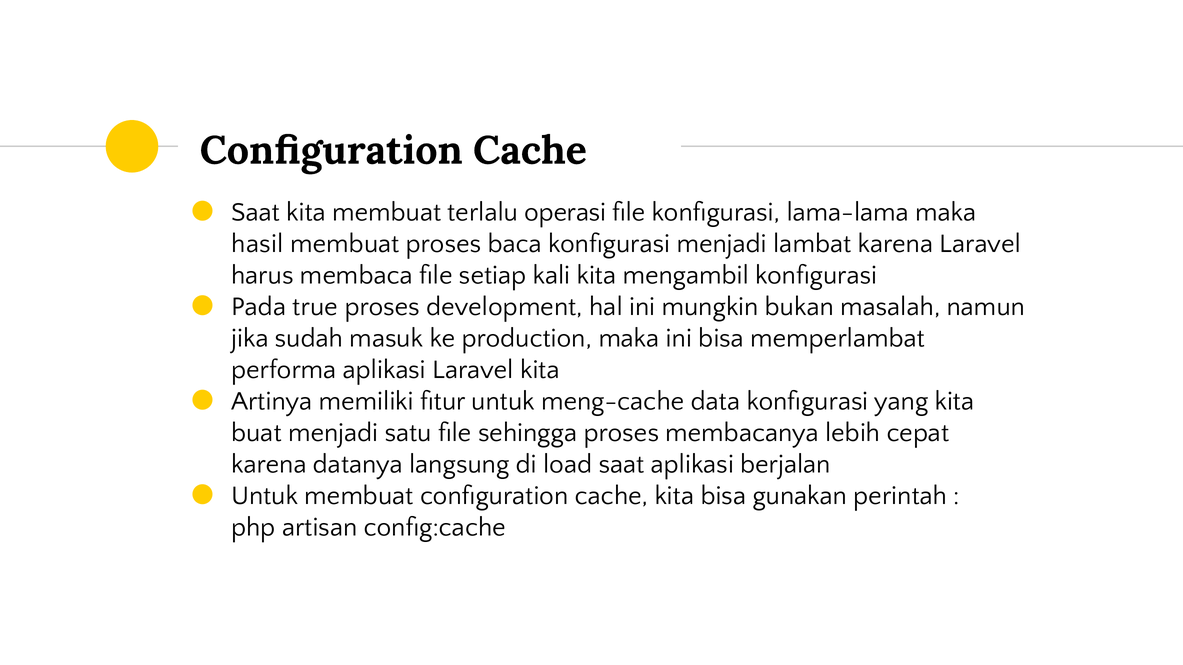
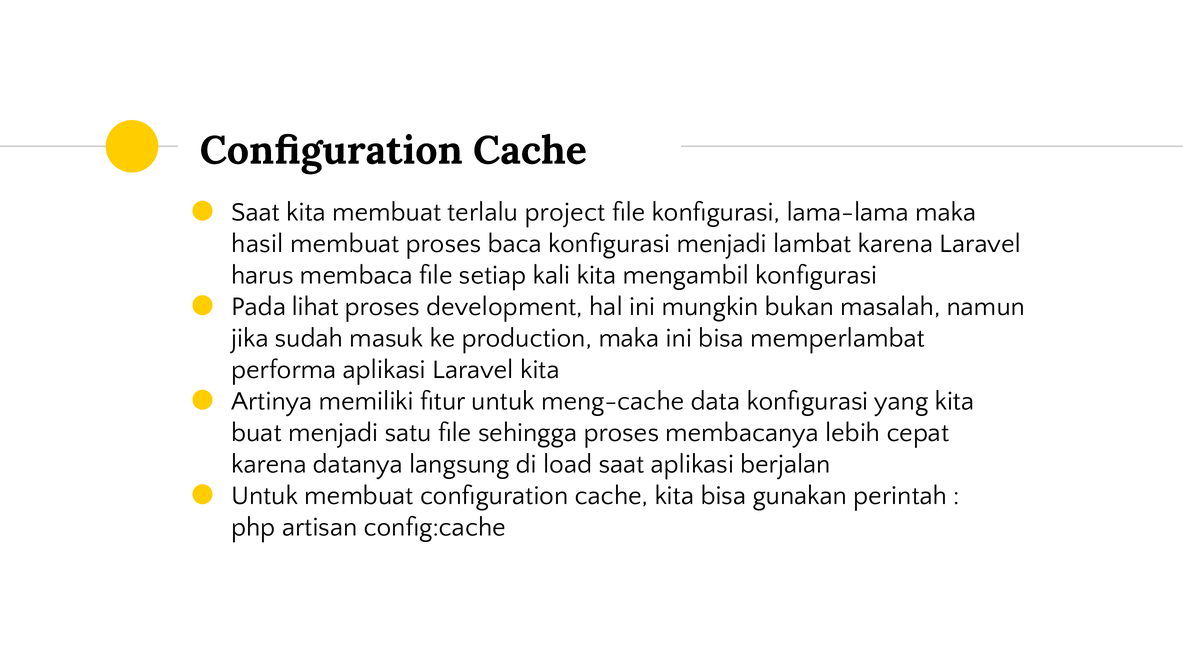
operasi: operasi -> project
true: true -> lihat
